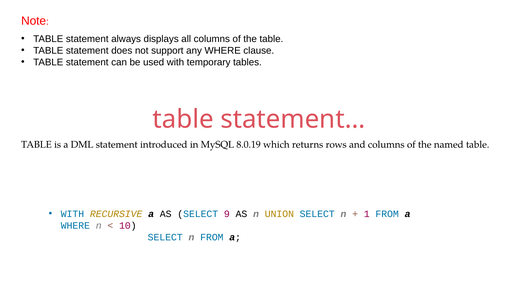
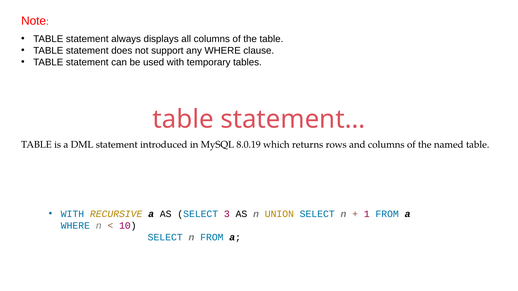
9: 9 -> 3
